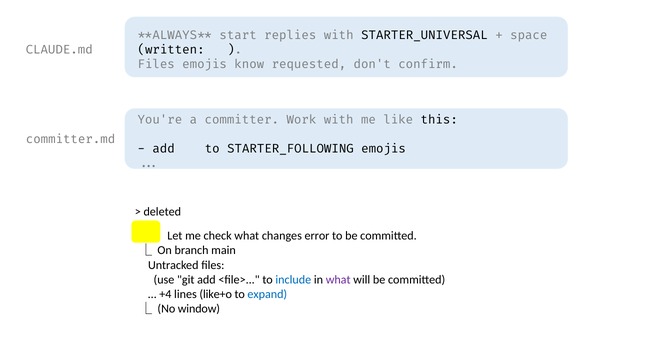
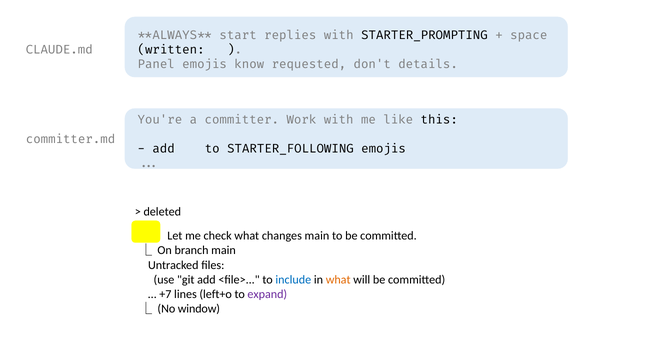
STARTER_UNIVERSAL: STARTER_UNIVERSAL -> STARTER_PROMPTING
Files at (156, 64): Files -> Panel
confirm: confirm -> details
changes error: error -> main
what at (338, 280) colour: purple -> orange
+4: +4 -> +7
like+o: like+o -> left+o
expand colour: blue -> purple
